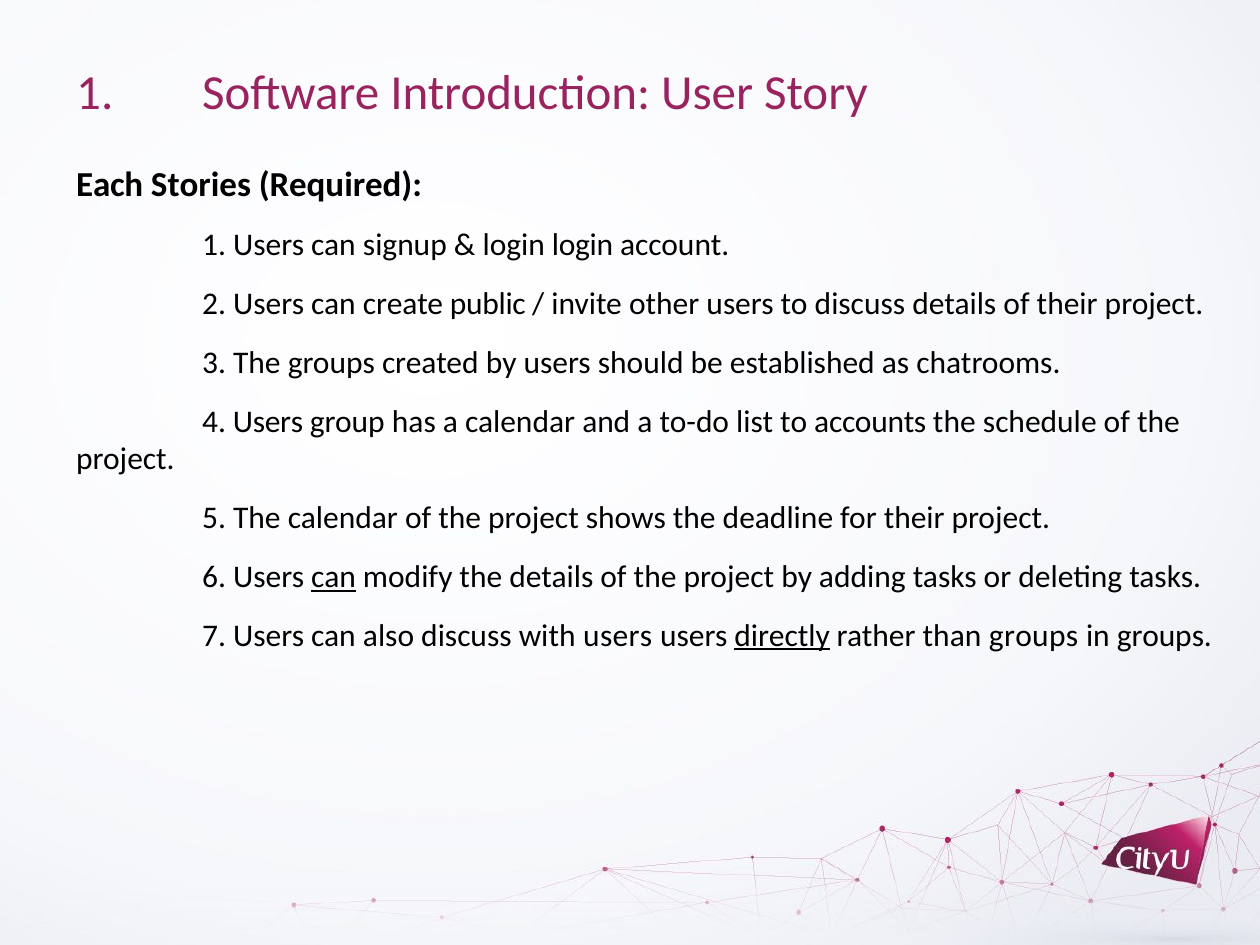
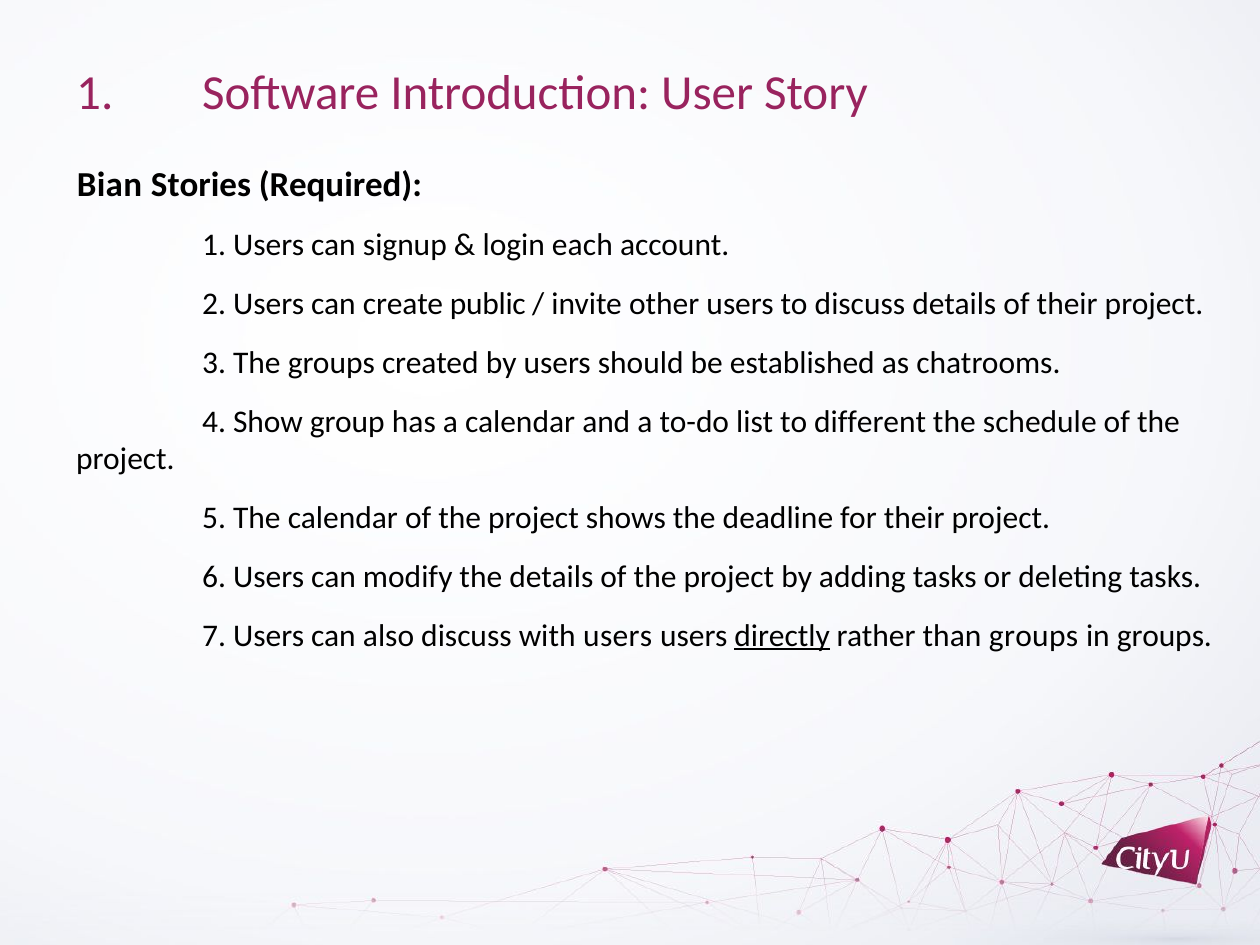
Each: Each -> Bian
login login: login -> each
4 Users: Users -> Show
accounts: accounts -> different
can at (333, 577) underline: present -> none
